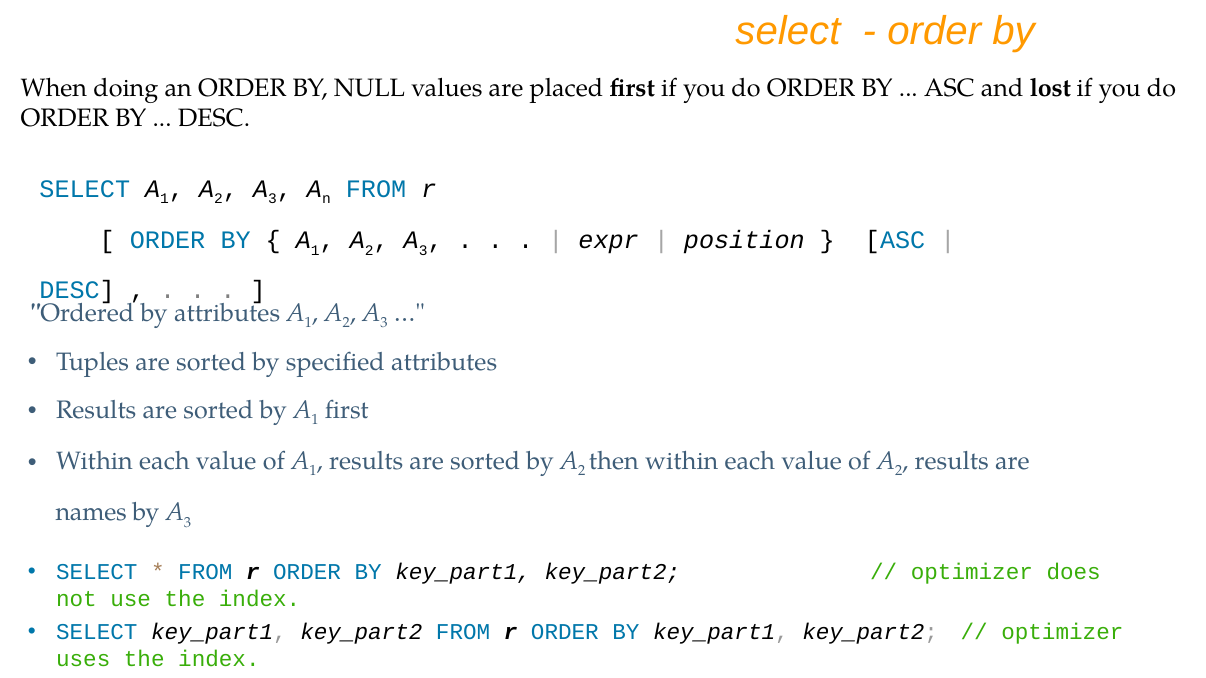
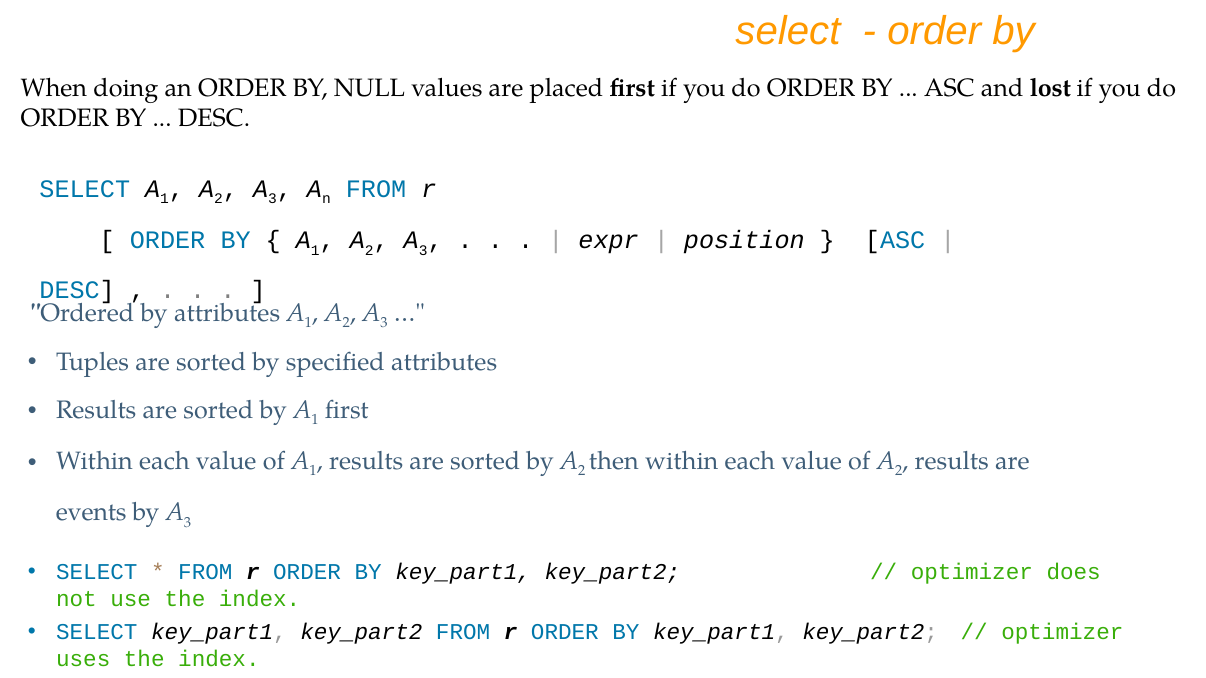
names: names -> events
